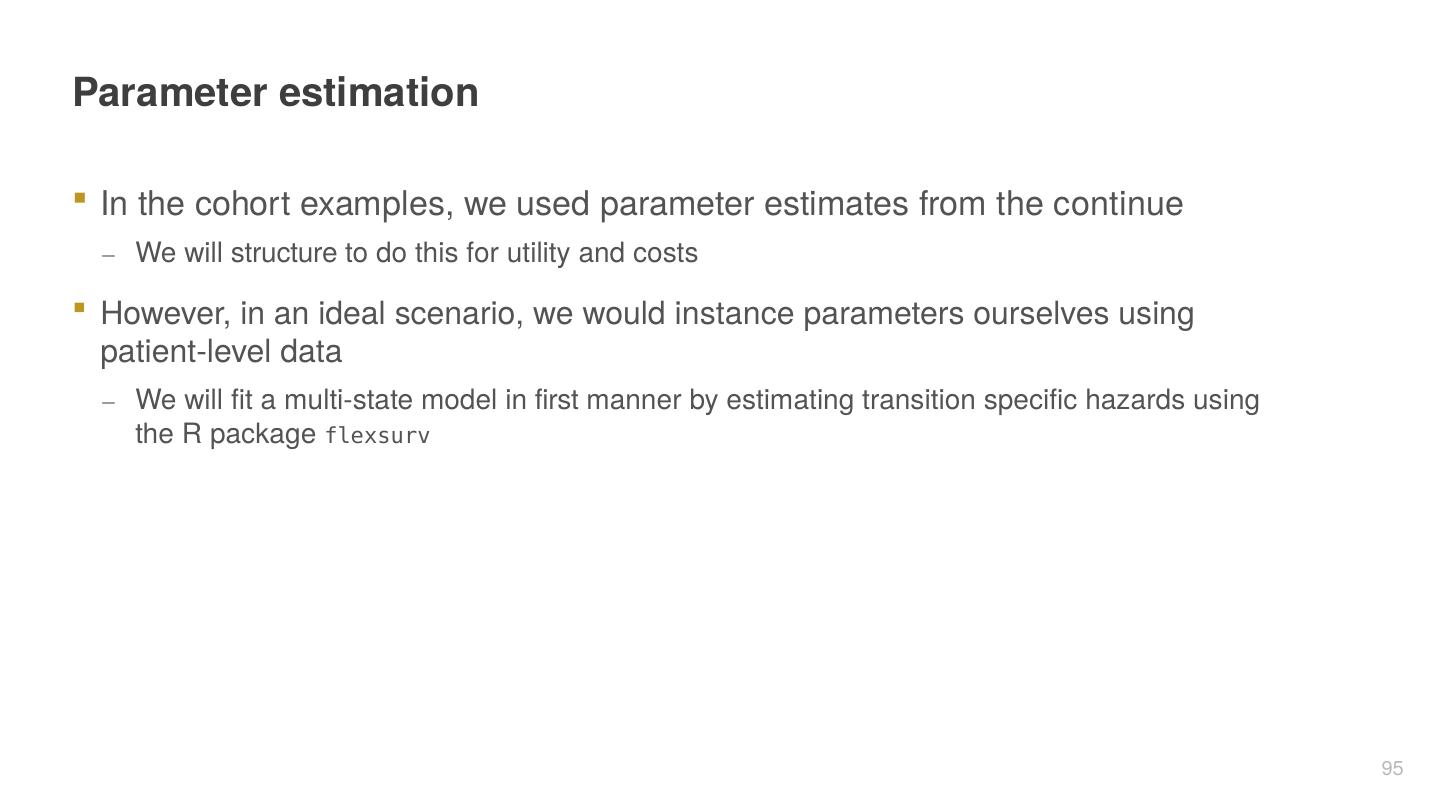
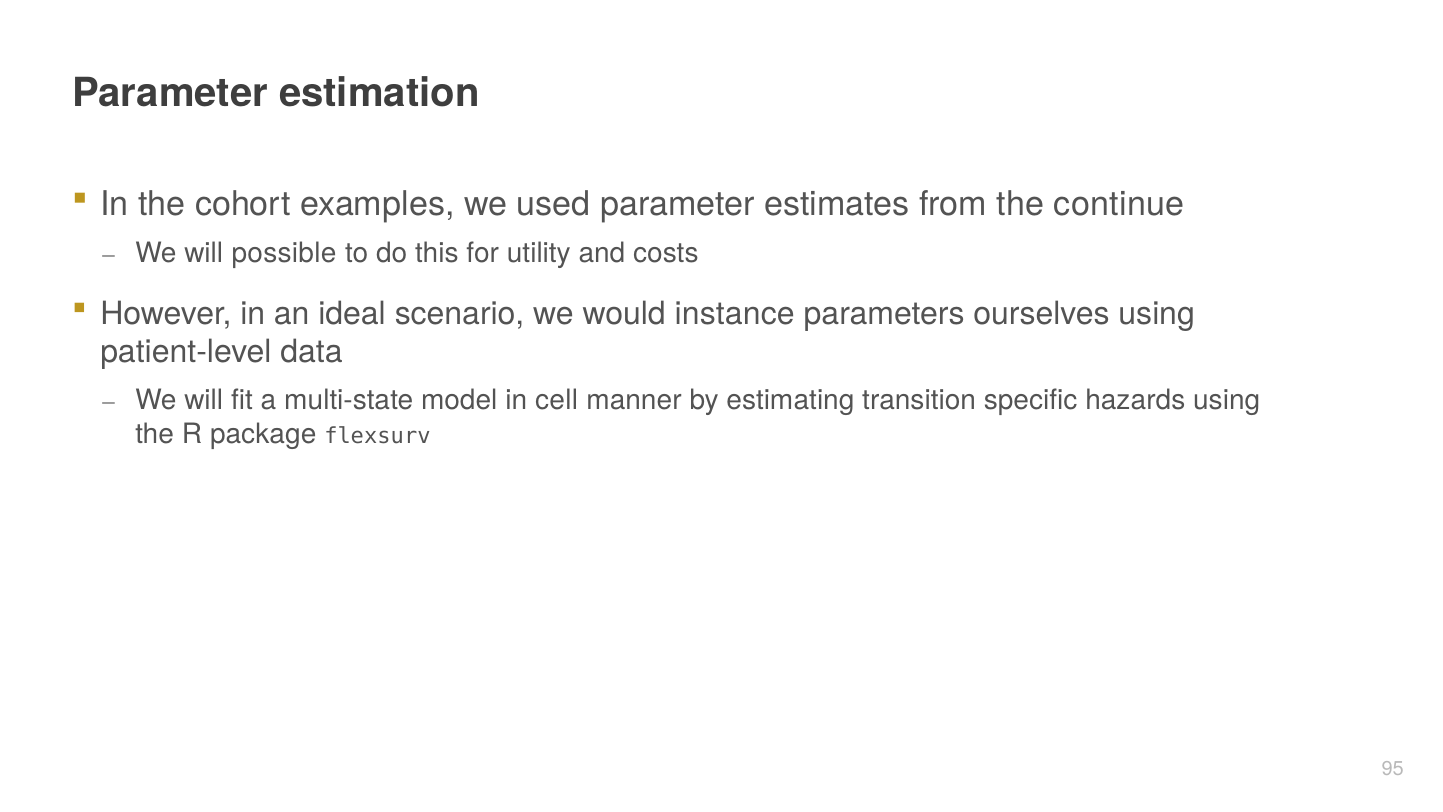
structure: structure -> possible
first: first -> cell
